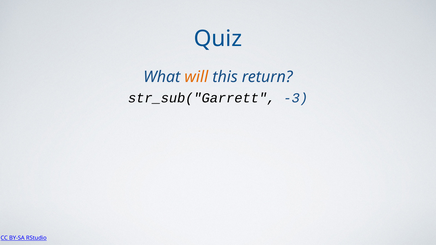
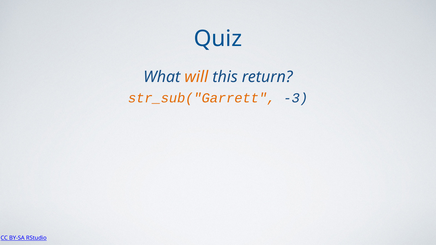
str_sub("Garrett colour: black -> orange
